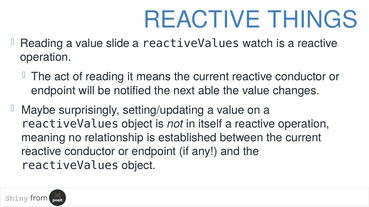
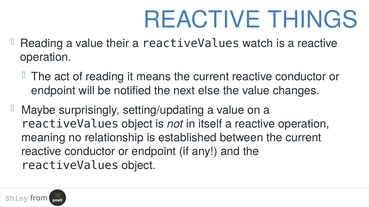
slide: slide -> their
able: able -> else
